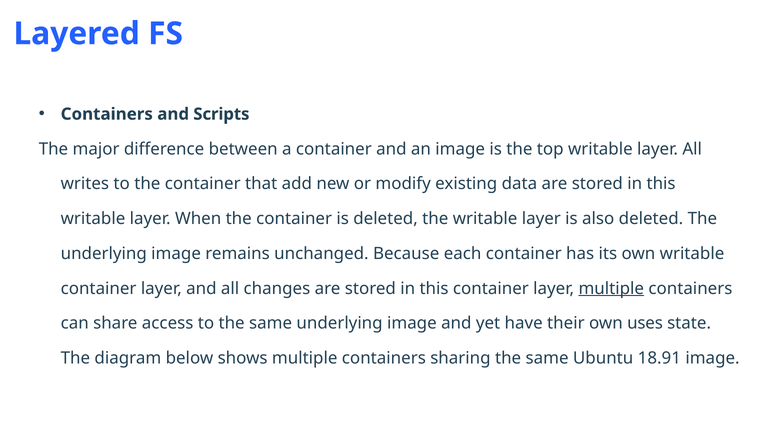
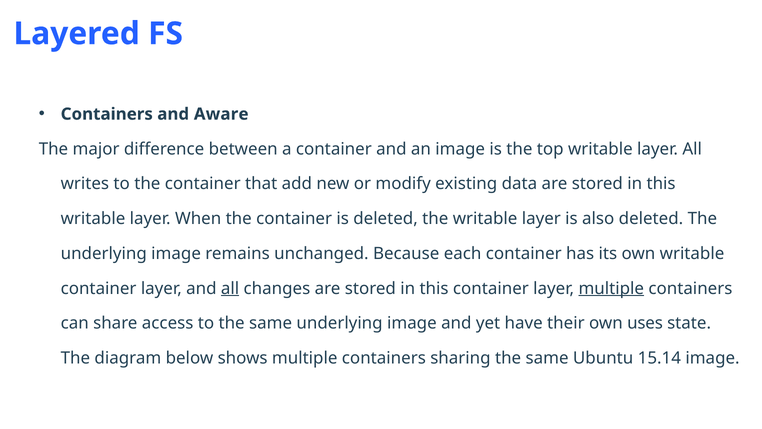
Scripts: Scripts -> Aware
all at (230, 288) underline: none -> present
18.91: 18.91 -> 15.14
